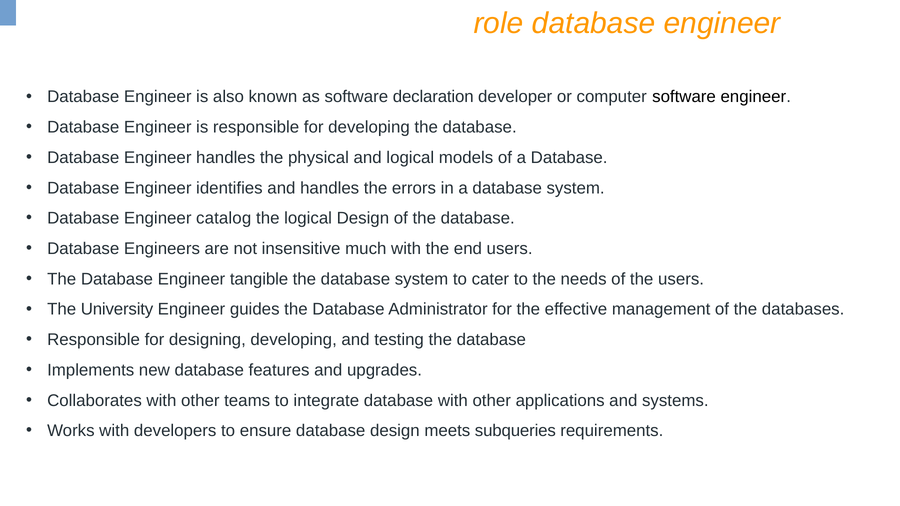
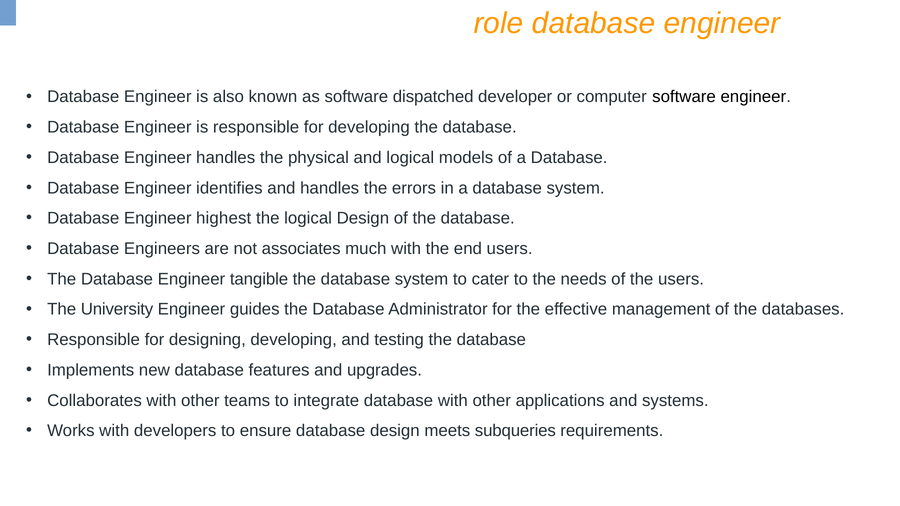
declaration: declaration -> dispatched
catalog: catalog -> highest
insensitive: insensitive -> associates
